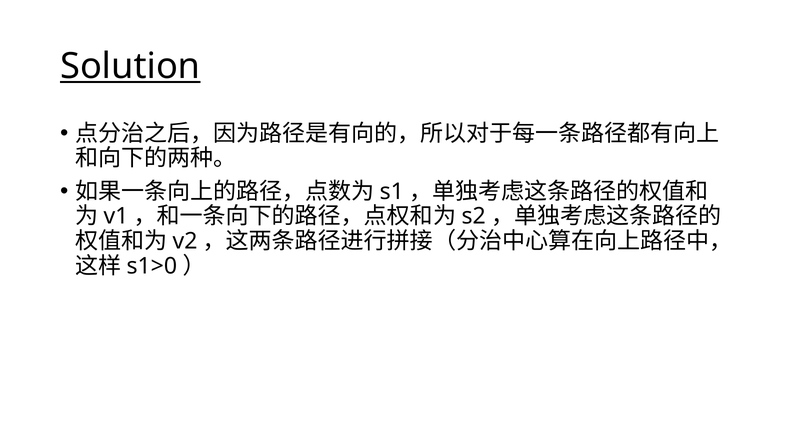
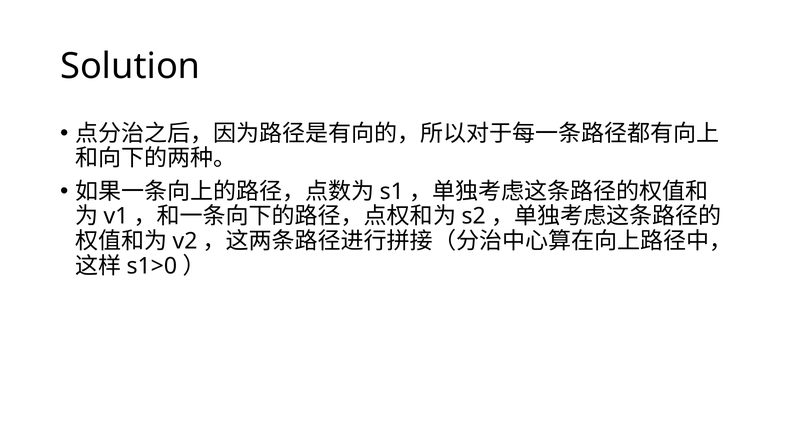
Solution underline: present -> none
